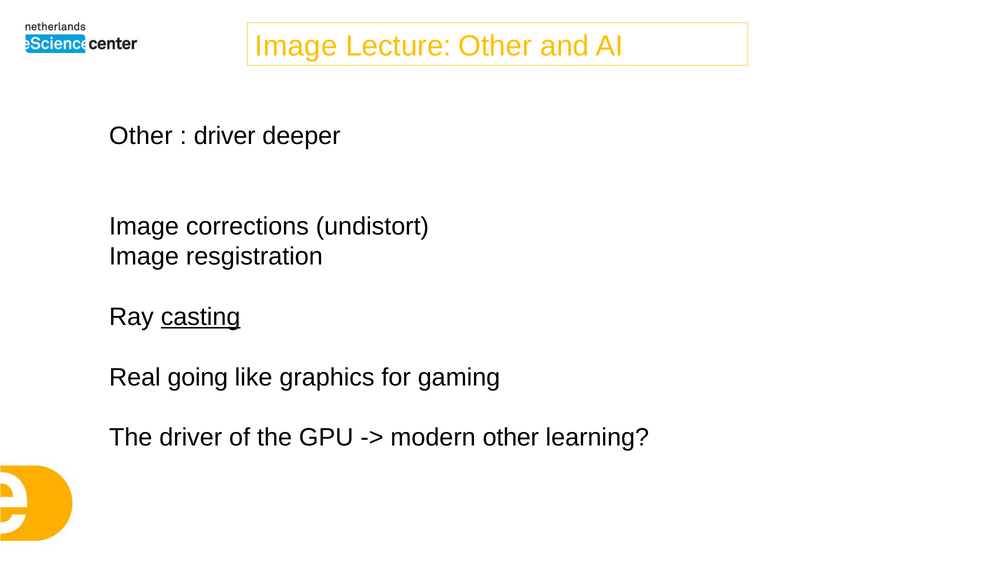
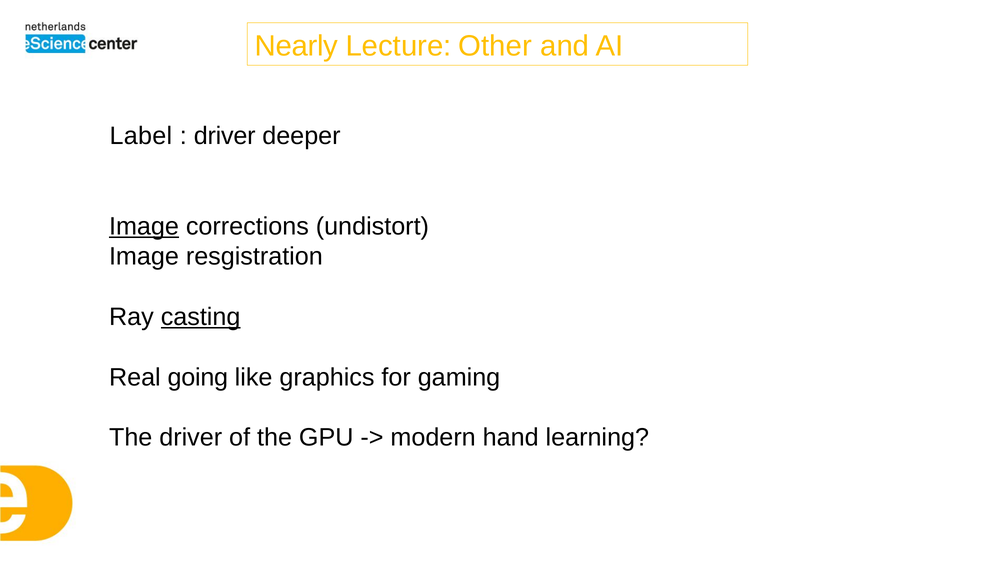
Image at (296, 46): Image -> Nearly
Other at (141, 136): Other -> Label
Image at (144, 226) underline: none -> present
modern other: other -> hand
